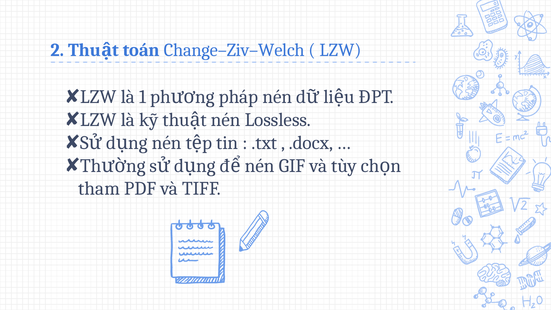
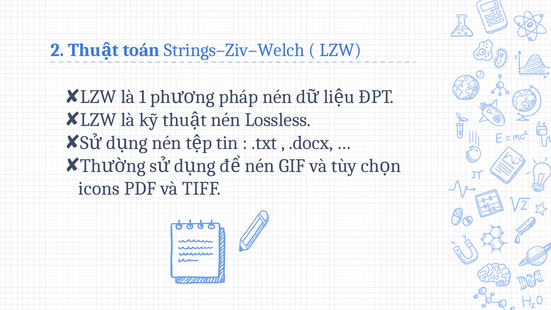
Change–Ziv–Welch: Change–Ziv–Welch -> Strings–Ziv–Welch
tham: tham -> icons
